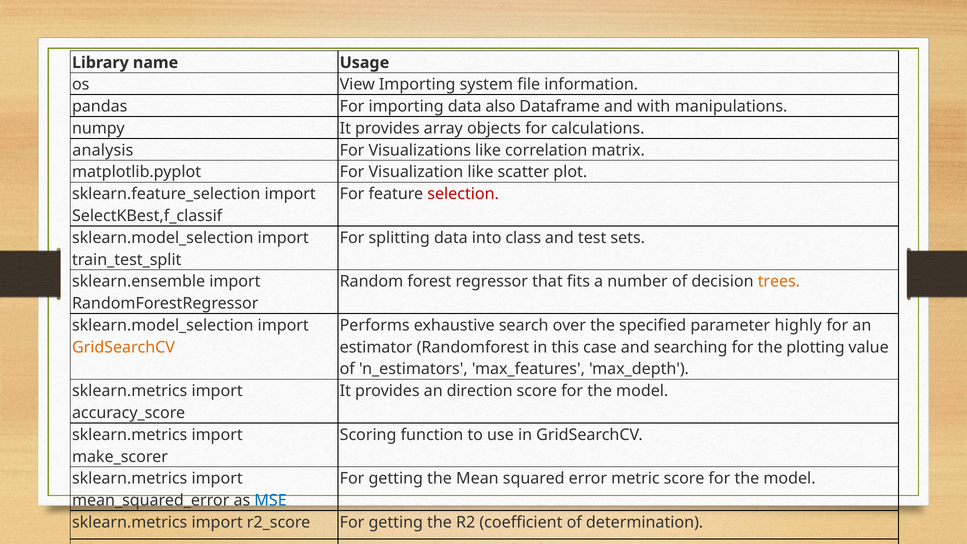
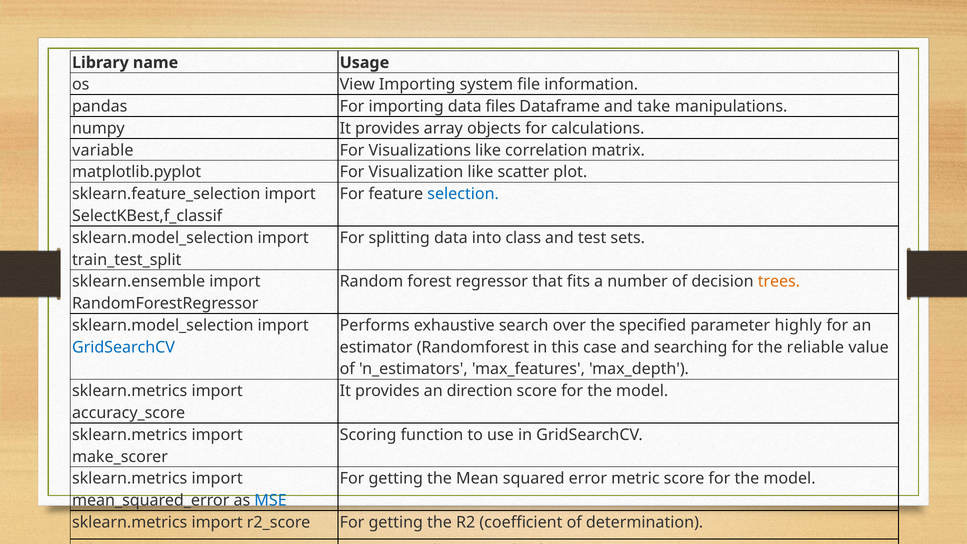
also: also -> files
with: with -> take
analysis: analysis -> variable
selection colour: red -> blue
GridSearchCV at (124, 347) colour: orange -> blue
plotting: plotting -> reliable
